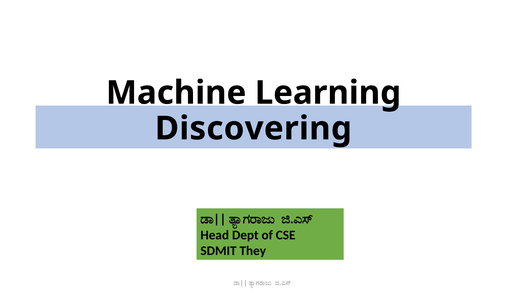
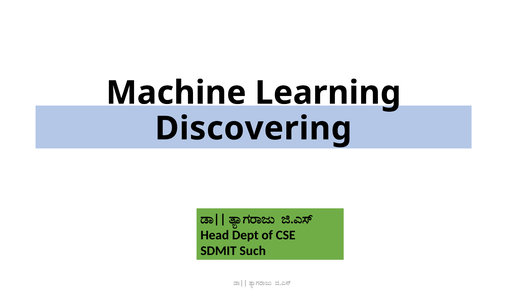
They: They -> Such
